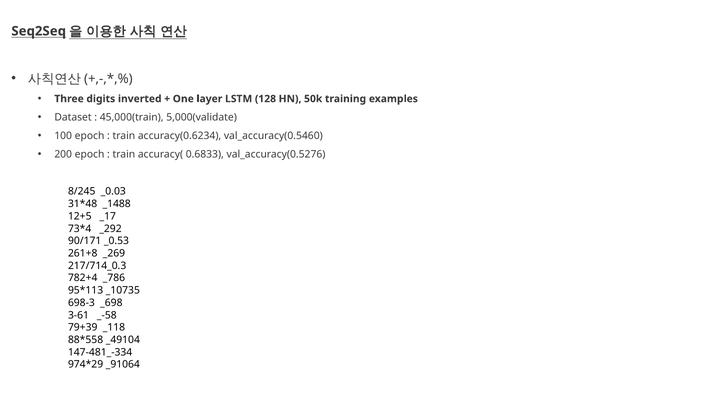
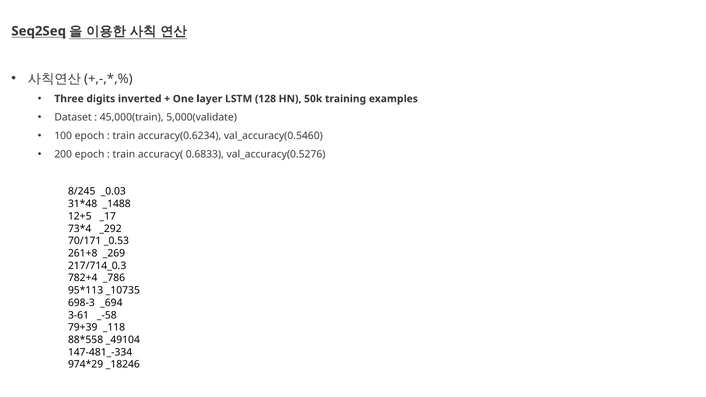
90/171: 90/171 -> 70/171
_698: _698 -> _694
_91064: _91064 -> _18246
